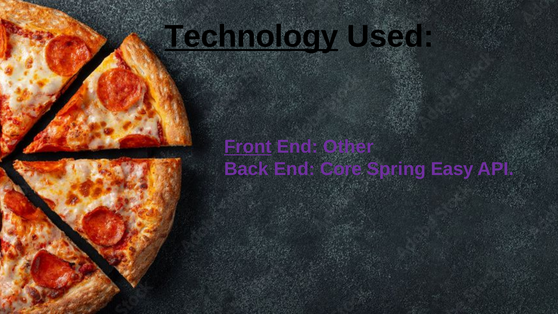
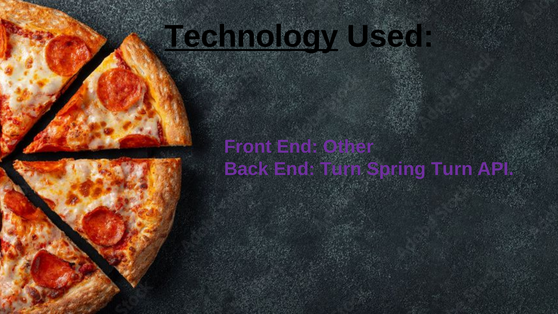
Front underline: present -> none
End Core: Core -> Turn
Spring Easy: Easy -> Turn
